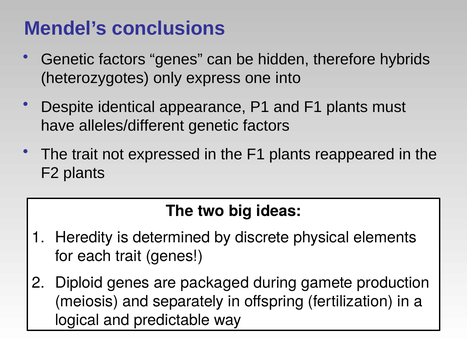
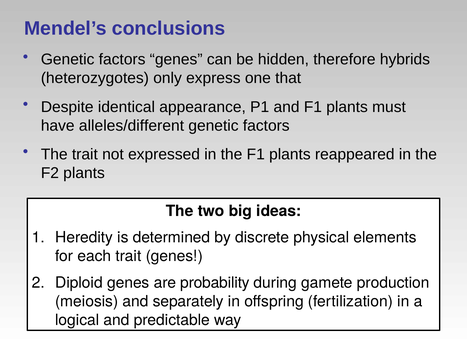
into: into -> that
packaged: packaged -> probability
